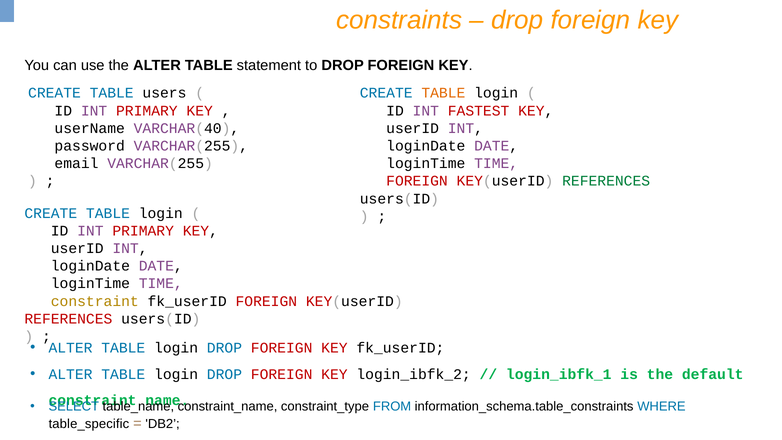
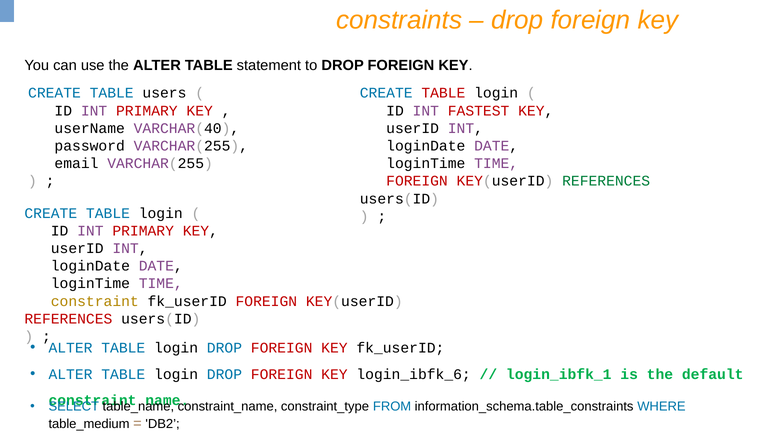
TABLE at (443, 93) colour: orange -> red
login_ibfk_2: login_ibfk_2 -> login_ibfk_6
table_specific: table_specific -> table_medium
